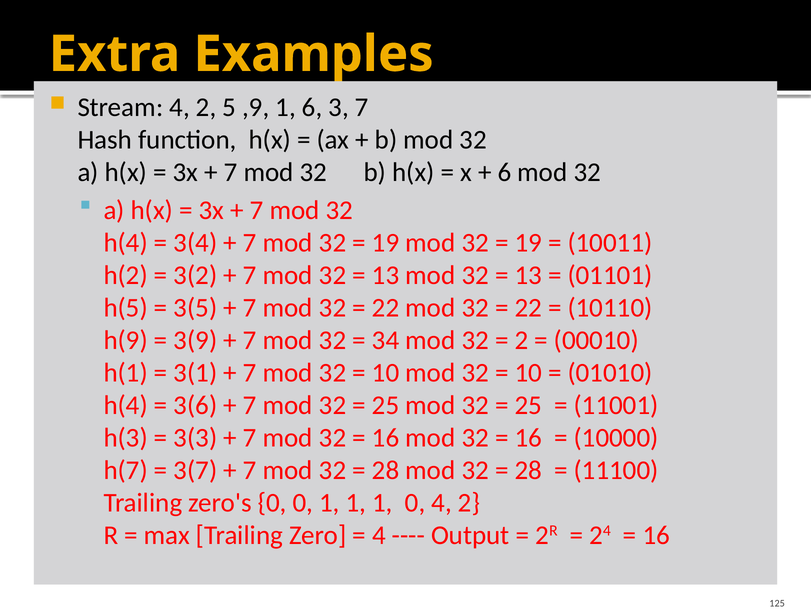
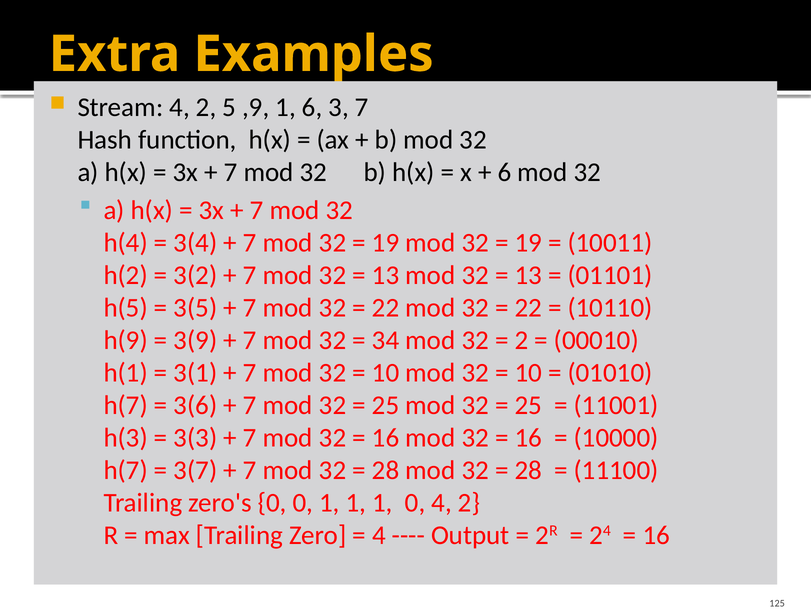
h(4 at (126, 405): h(4 -> h(7
